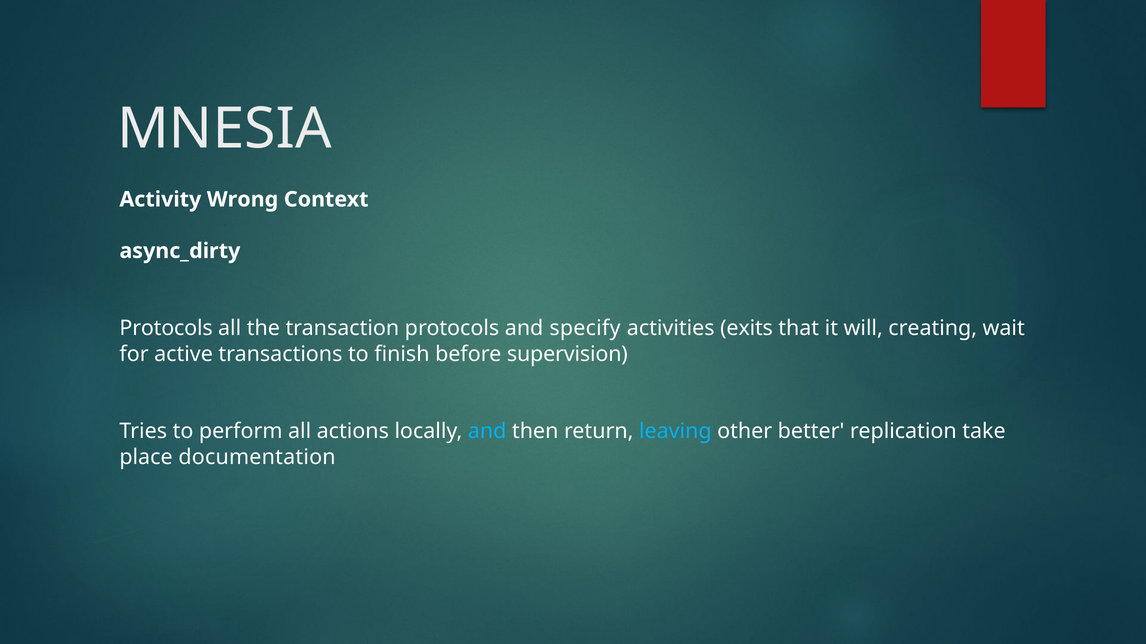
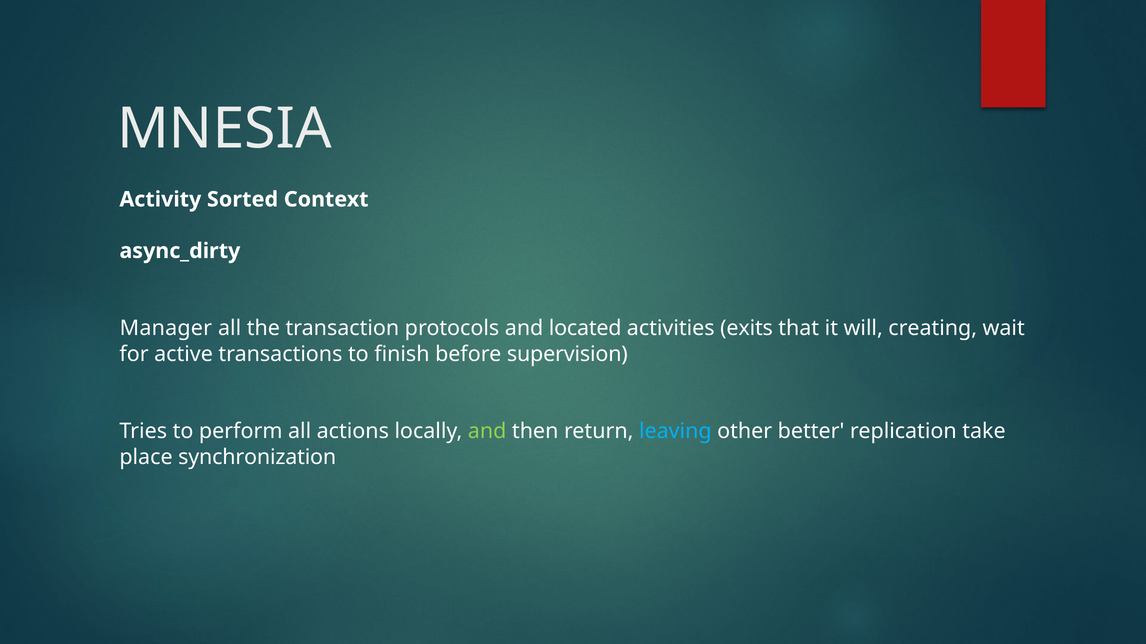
Wrong: Wrong -> Sorted
Protocols at (166, 329): Protocols -> Manager
specify: specify -> located
and at (487, 432) colour: light blue -> light green
documentation: documentation -> synchronization
